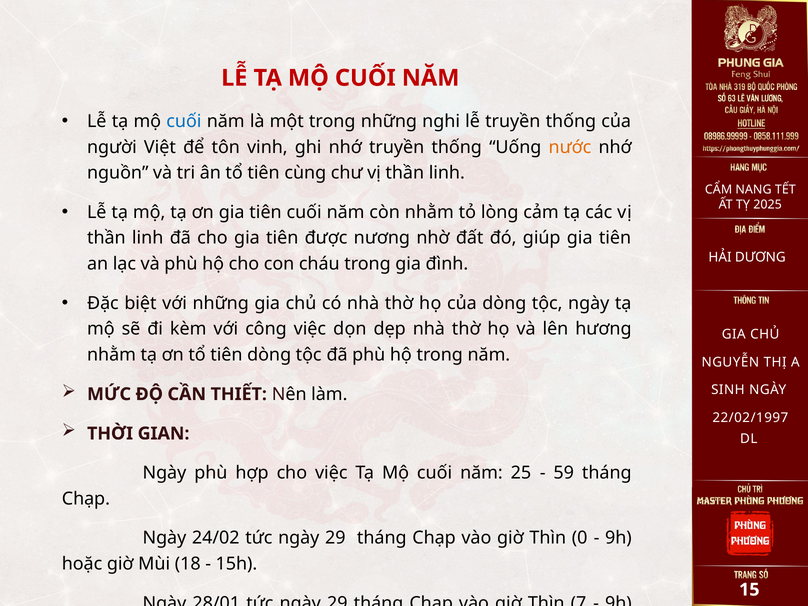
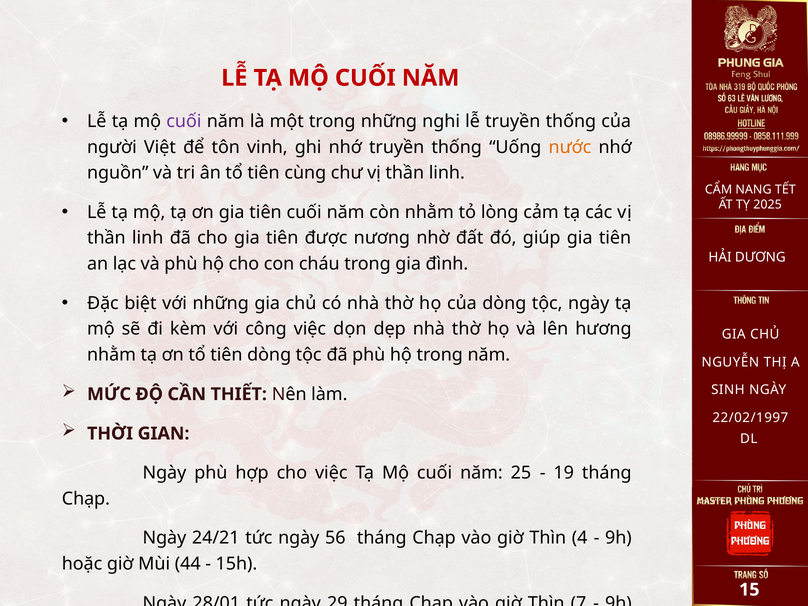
cuối at (184, 121) colour: blue -> purple
59: 59 -> 19
24/02: 24/02 -> 24/21
29 at (335, 538): 29 -> 56
0: 0 -> 4
18: 18 -> 44
